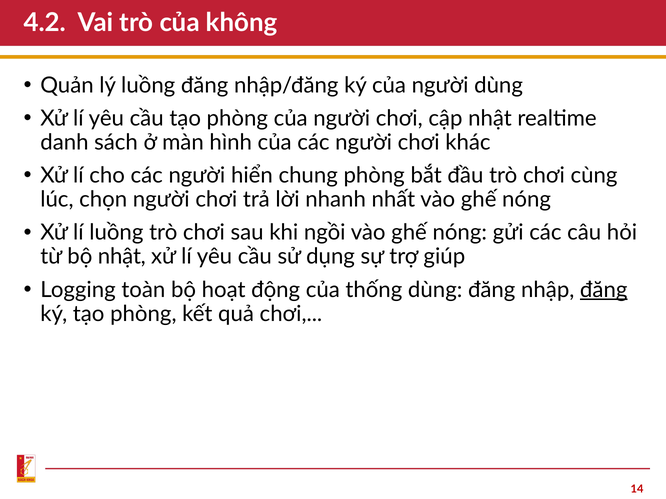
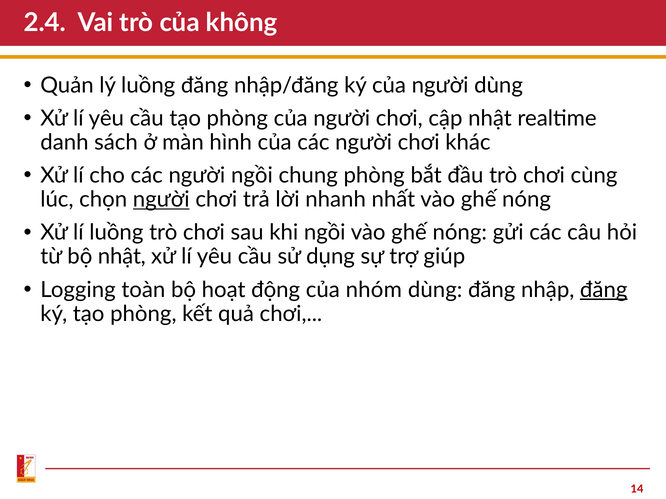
4.2: 4.2 -> 2.4
người hiển: hiển -> ngồi
người at (161, 200) underline: none -> present
thống: thống -> nhóm
